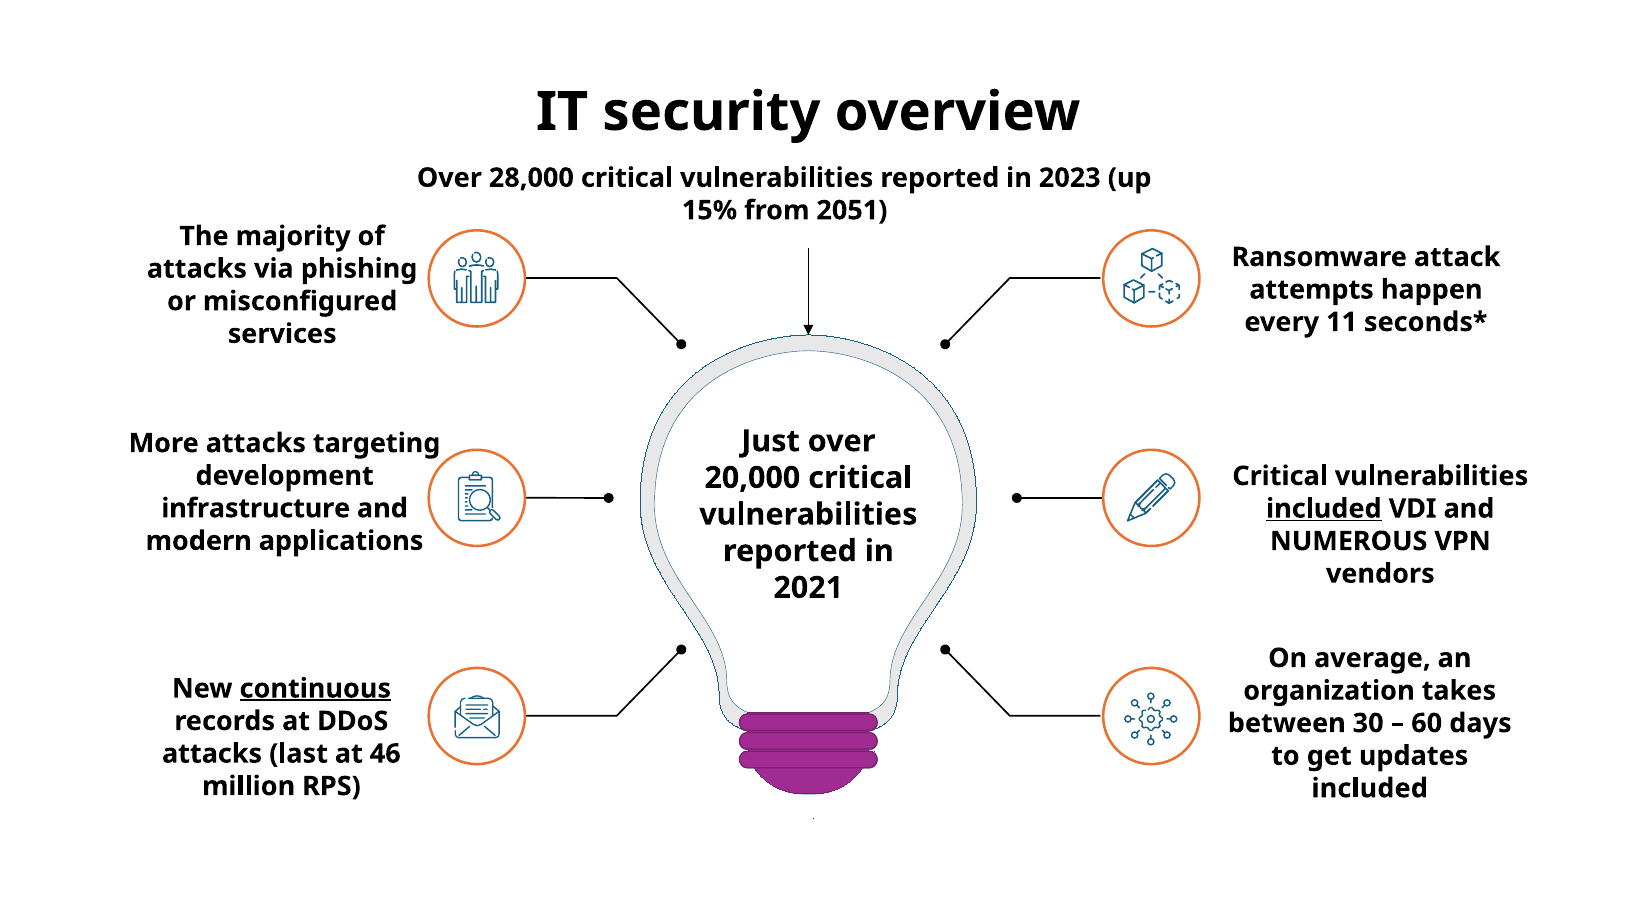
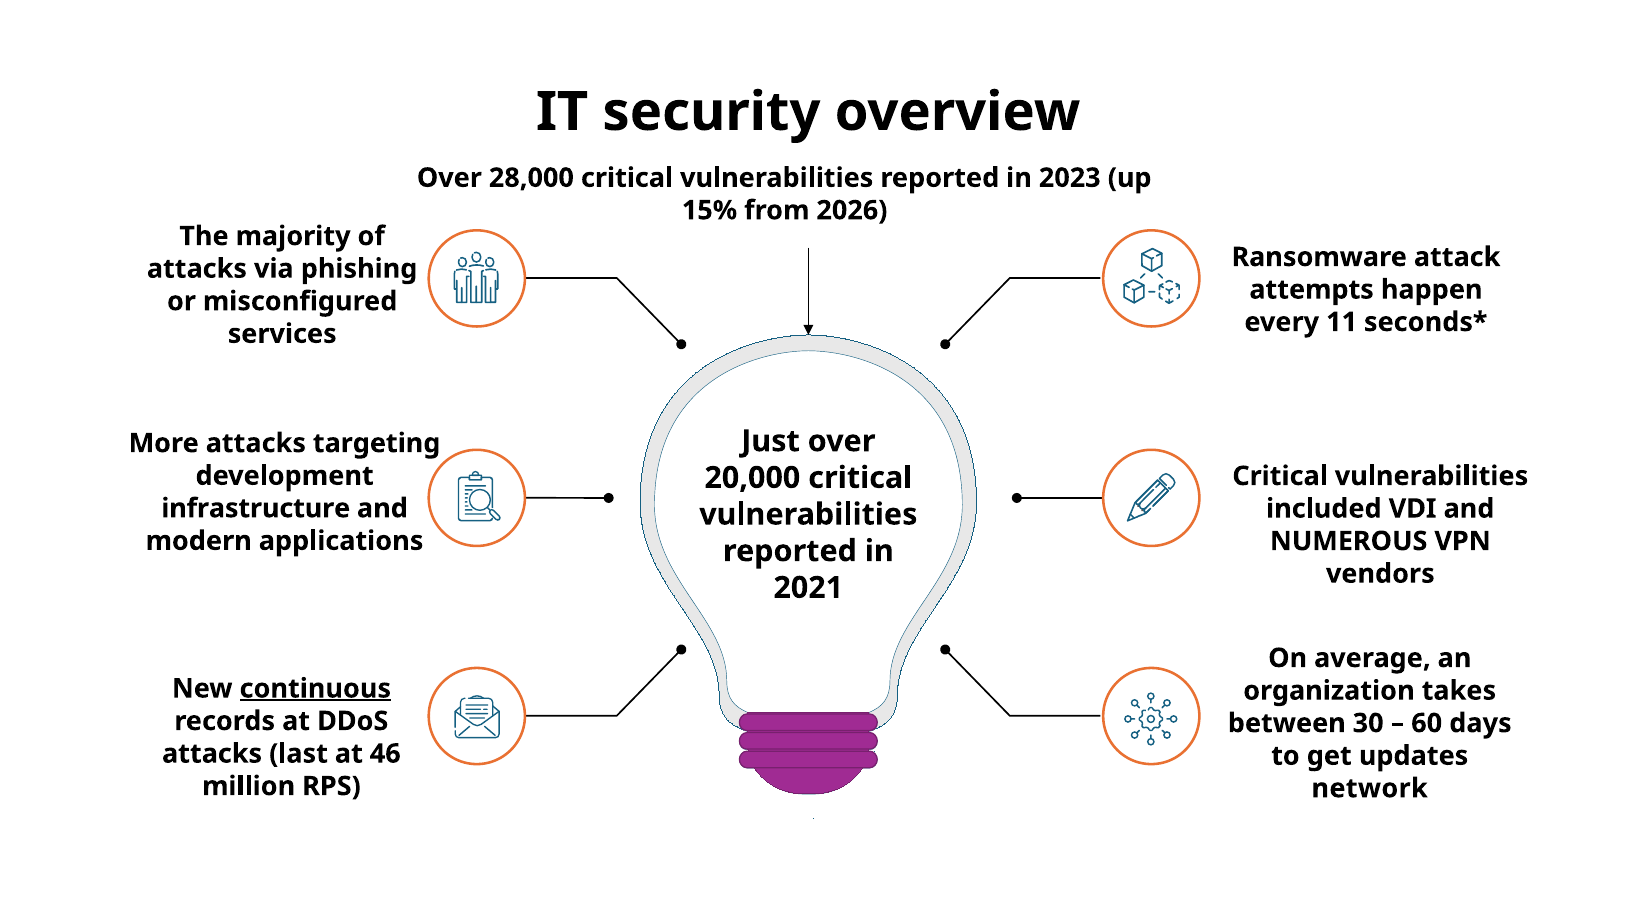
2051: 2051 -> 2026
included at (1324, 509) underline: present -> none
included at (1370, 789): included -> network
